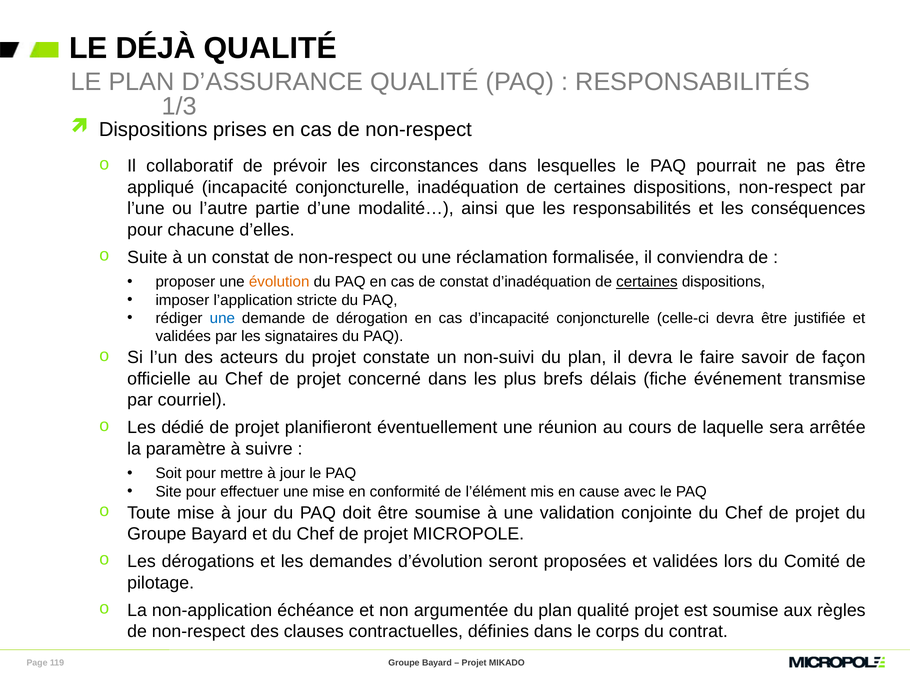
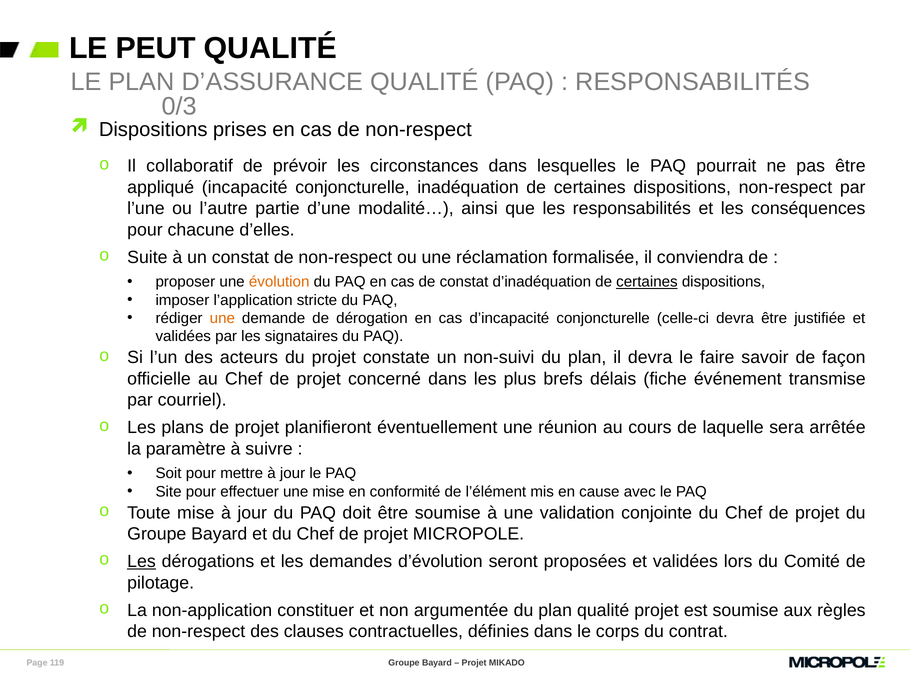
DÉJÀ: DÉJÀ -> PEUT
1/3: 1/3 -> 0/3
une at (222, 318) colour: blue -> orange
dédié: dédié -> plans
Les at (141, 562) underline: none -> present
échéance: échéance -> constituer
